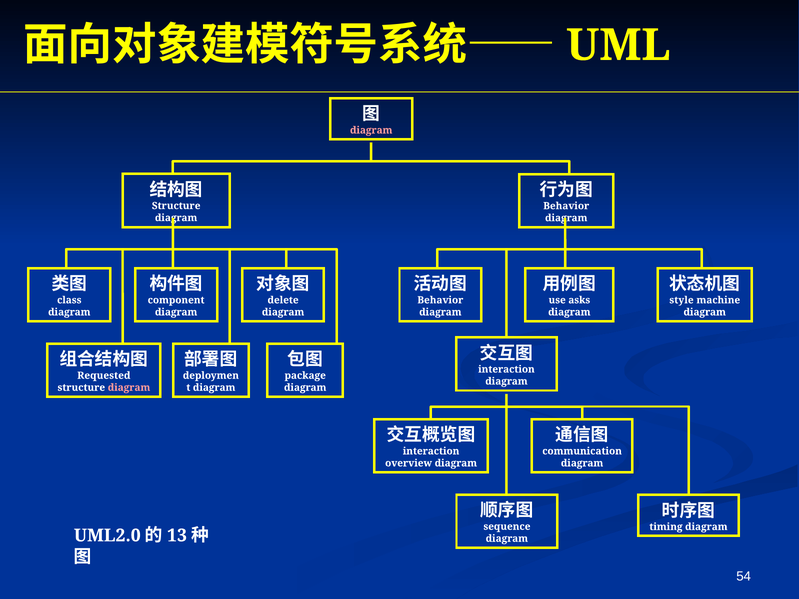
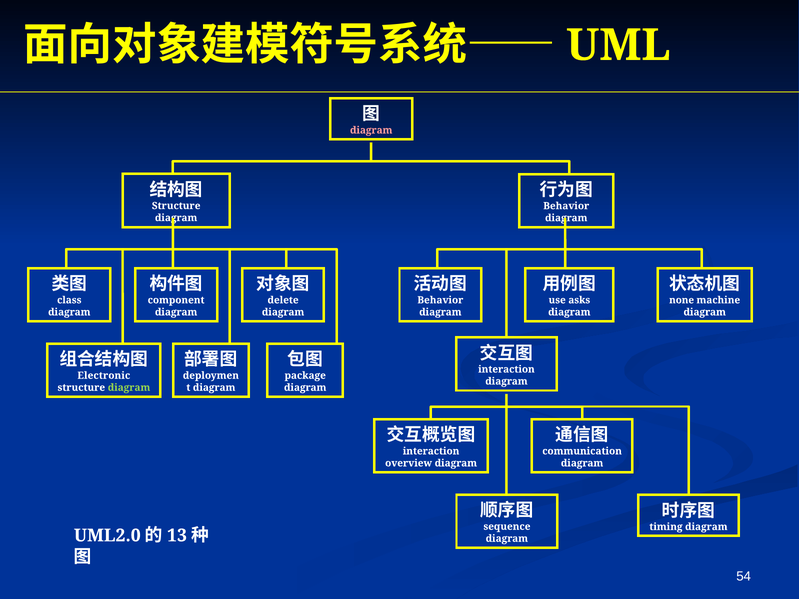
style: style -> none
Requested: Requested -> Electronic
diagram at (129, 388) colour: pink -> light green
